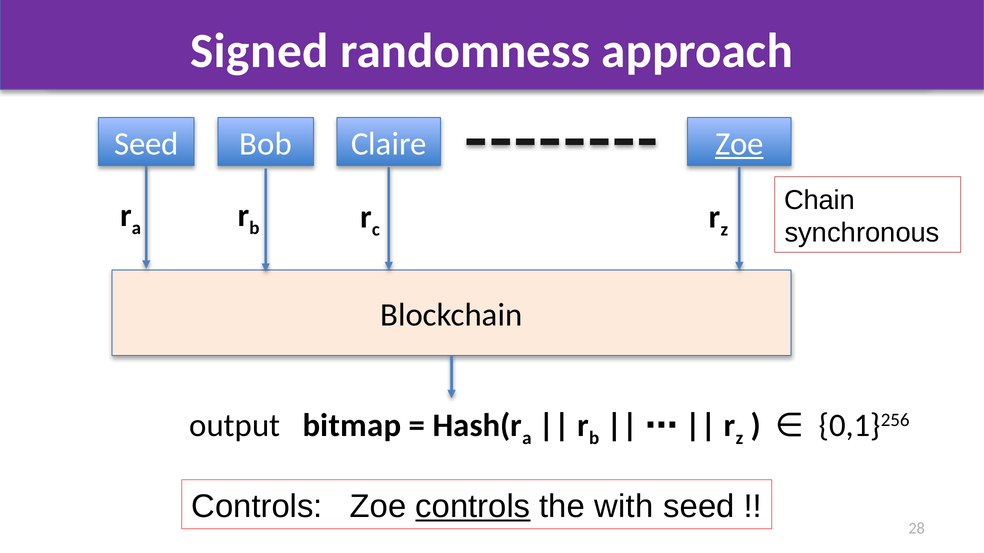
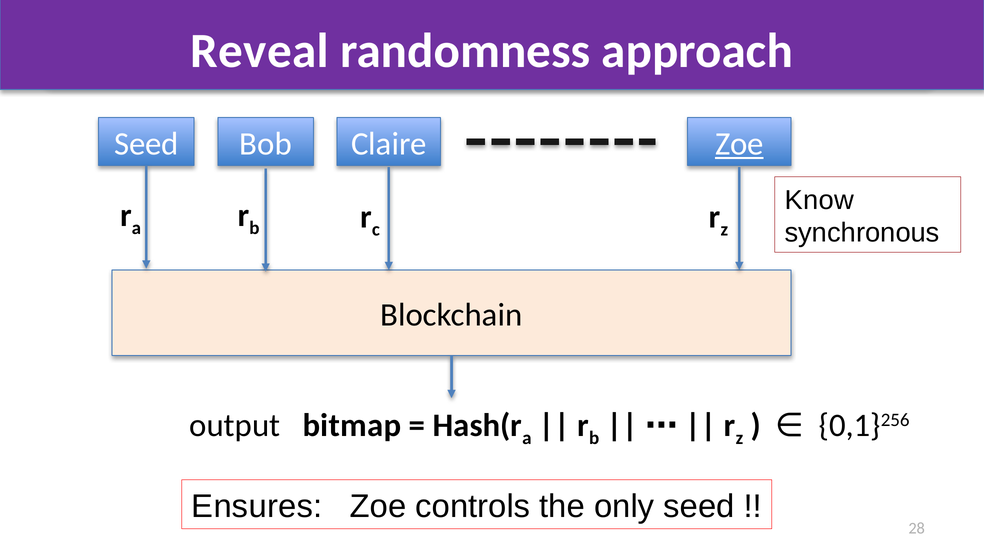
Signed: Signed -> Reveal
Chain: Chain -> Know
Controls at (257, 507): Controls -> Ensures
controls at (473, 507) underline: present -> none
with: with -> only
